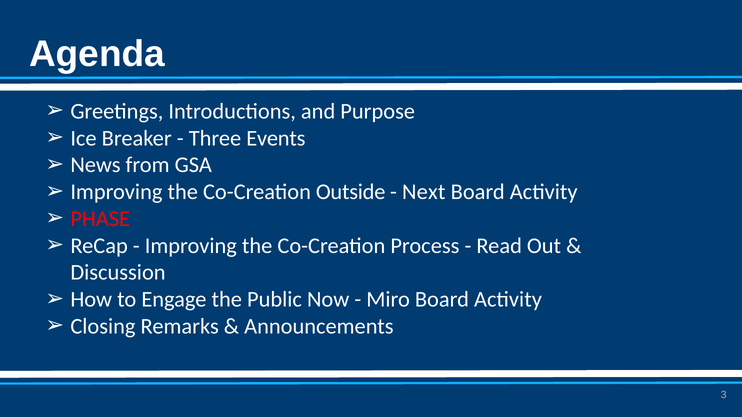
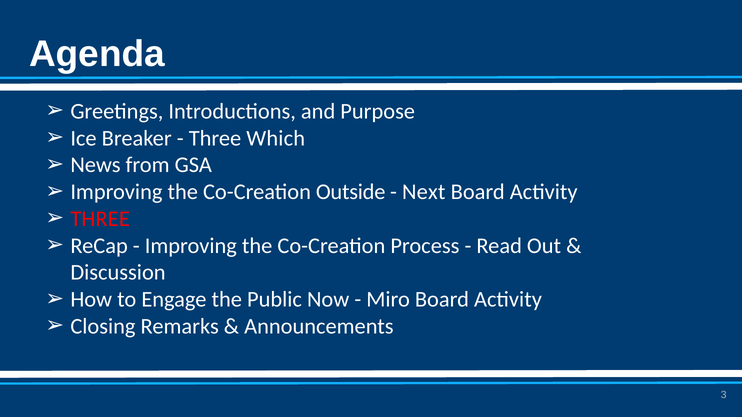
Events: Events -> Which
PHASE at (100, 219): PHASE -> THREE
